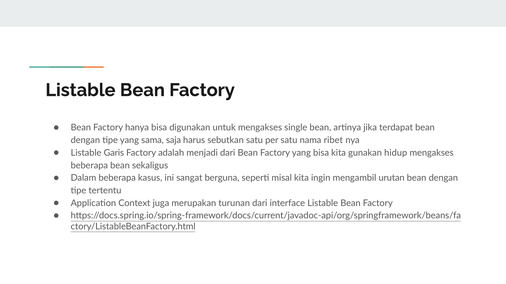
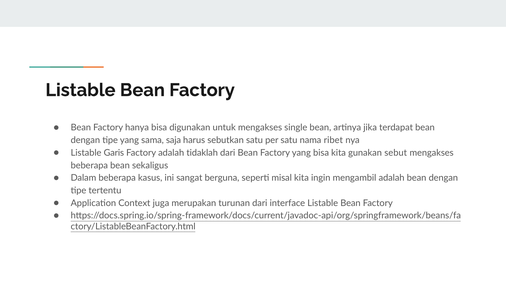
menjadi: menjadi -> tidaklah
hidup: hidup -> sebut
mengambil urutan: urutan -> adalah
